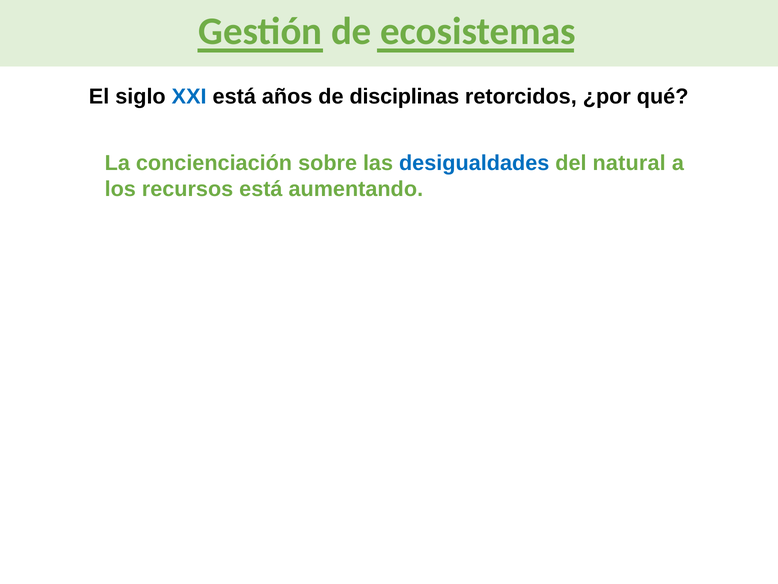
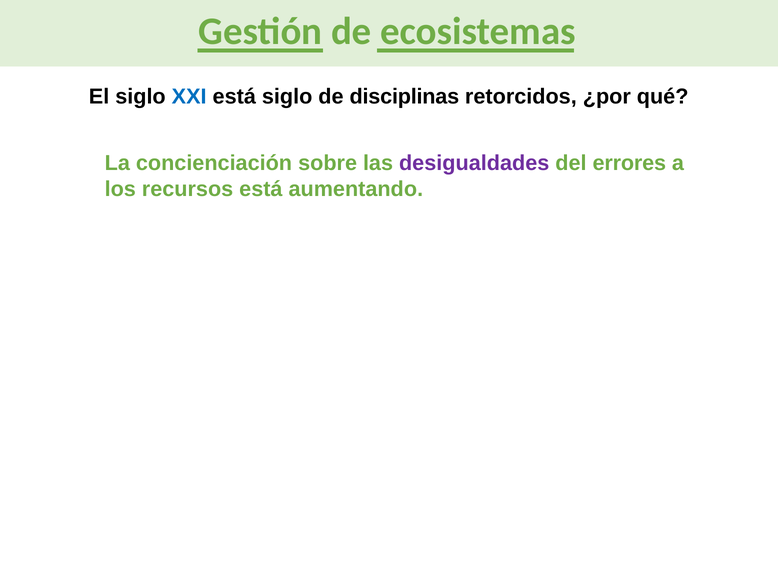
está años: años -> siglo
desigualdades colour: blue -> purple
natural: natural -> errores
